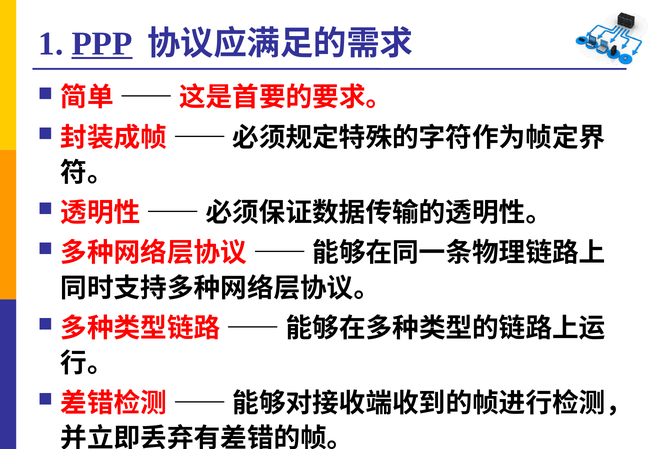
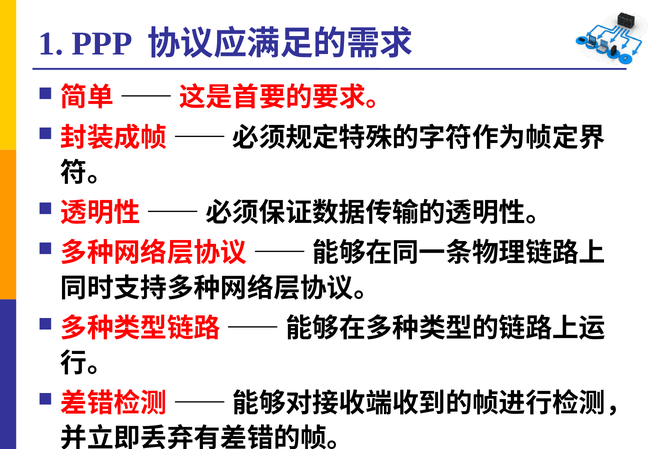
PPP underline: present -> none
